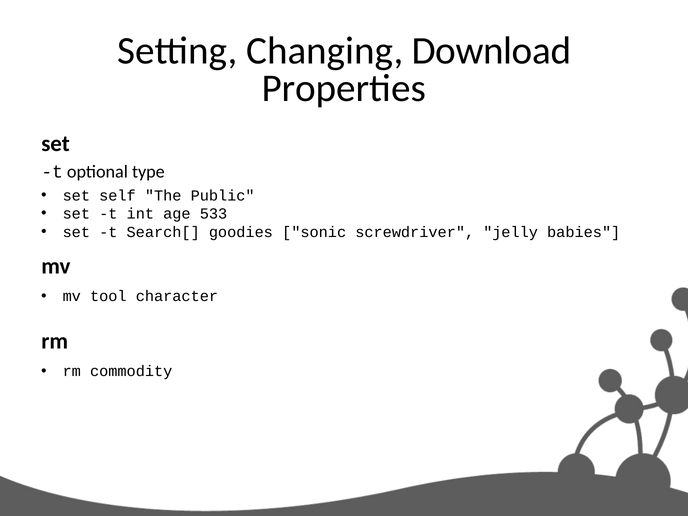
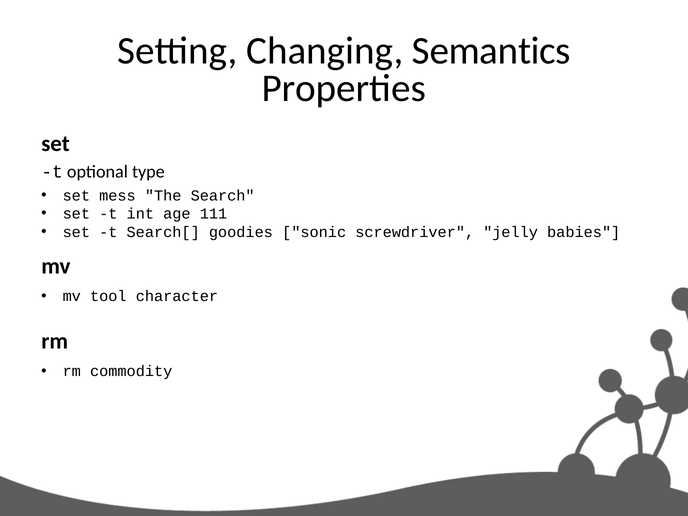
Download: Download -> Semantics
self: self -> mess
Public: Public -> Search
533: 533 -> 111
